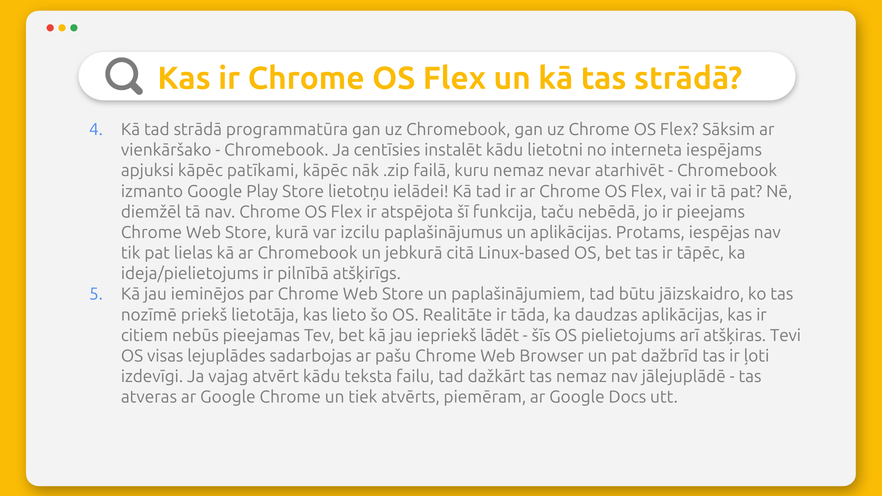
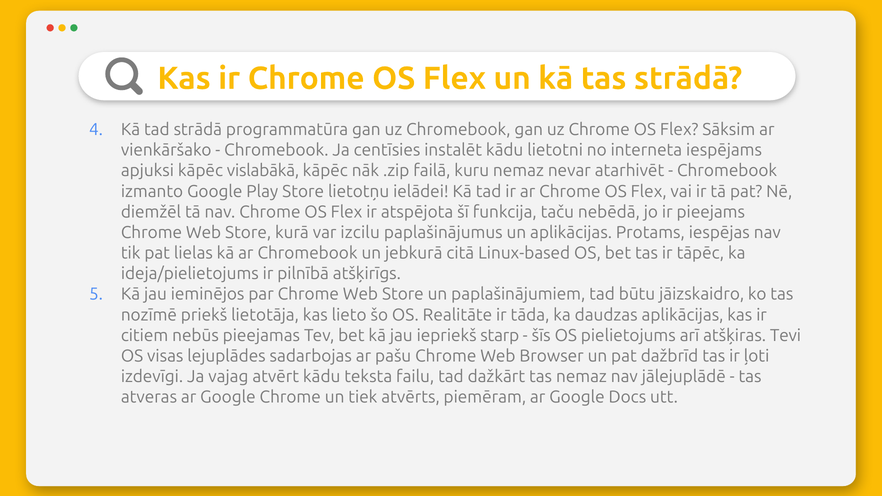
patīkami: patīkami -> vislabākā
lādēt: lādēt -> starp
